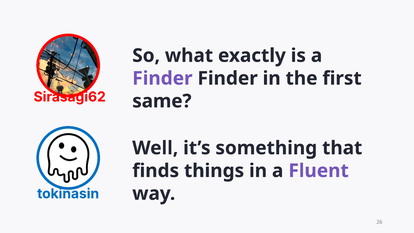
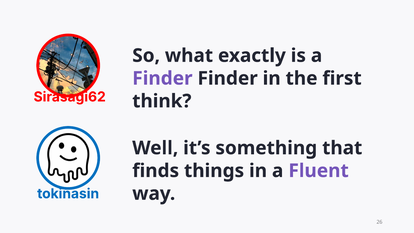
same: same -> think
